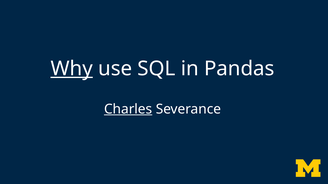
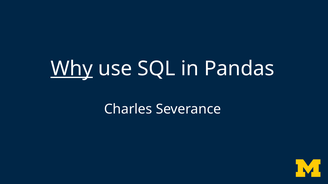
Charles underline: present -> none
